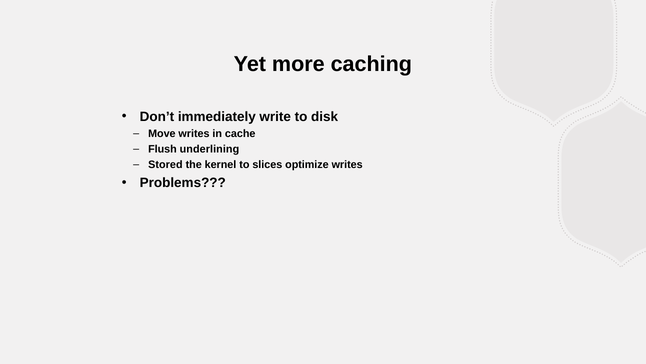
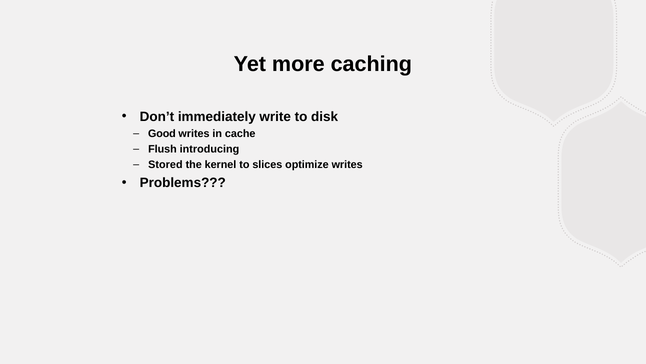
Move: Move -> Good
underlining: underlining -> introducing
